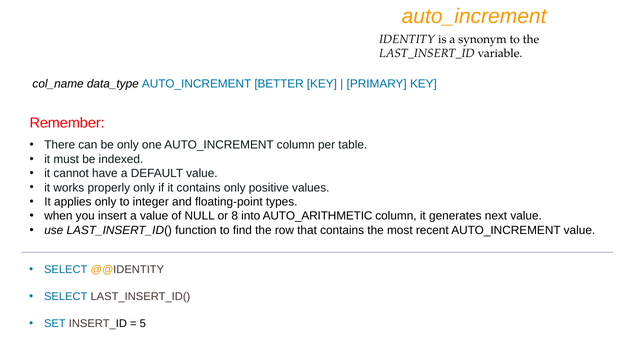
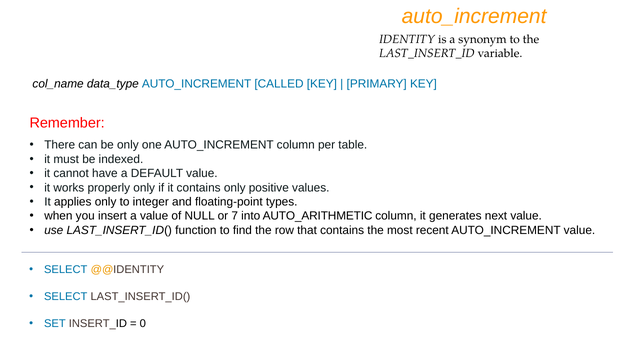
BETTER: BETTER -> CALLED
8: 8 -> 7
5: 5 -> 0
